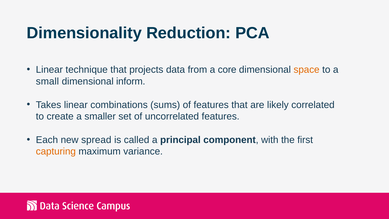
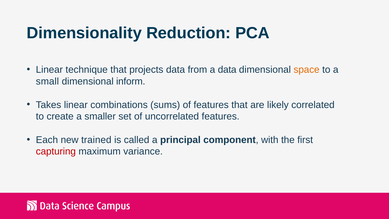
a core: core -> data
spread: spread -> trained
capturing colour: orange -> red
